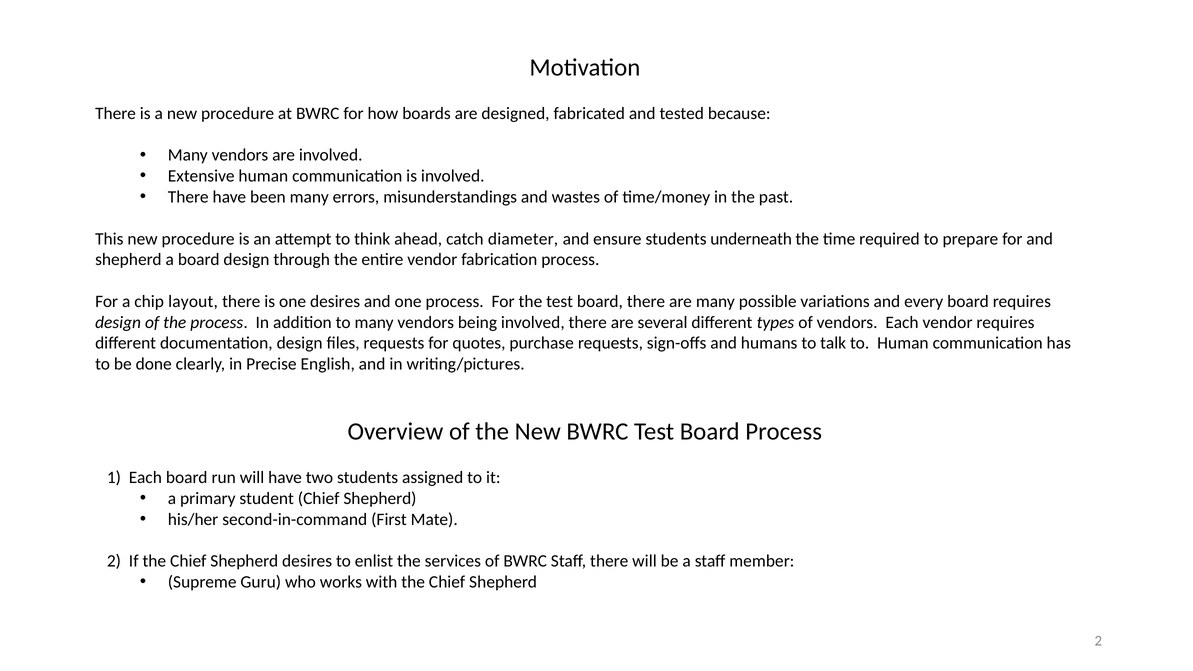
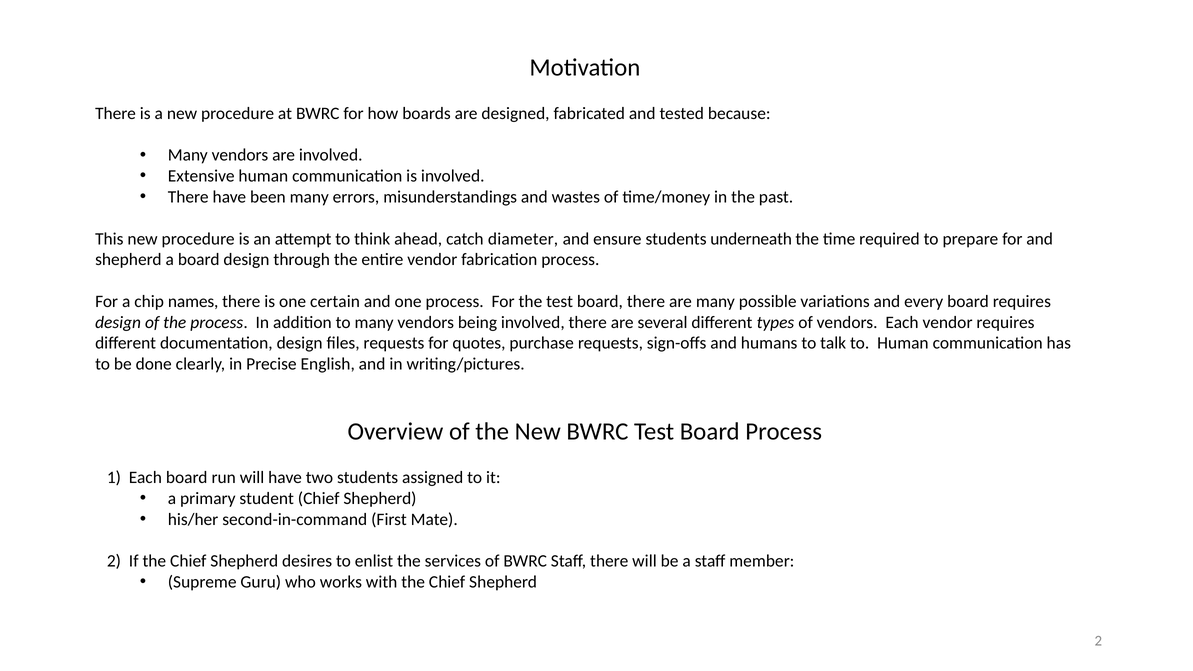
layout: layout -> names
one desires: desires -> certain
